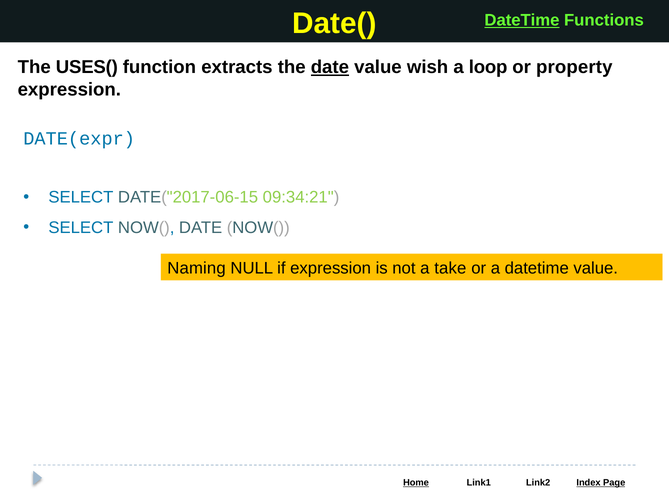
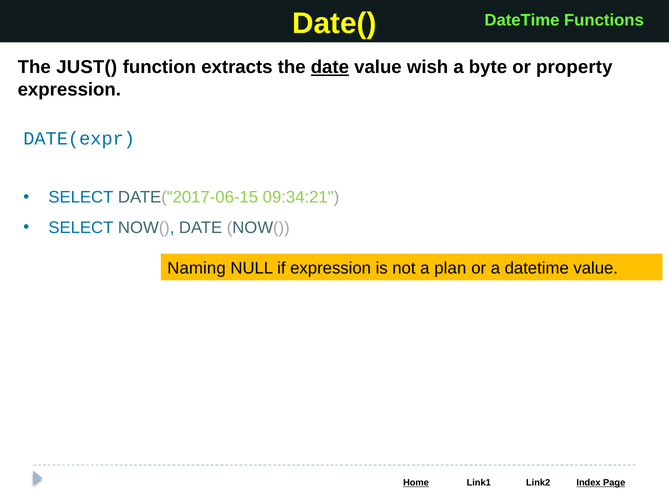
DateTime at (522, 20) underline: present -> none
USES(: USES( -> JUST(
loop: loop -> byte
take: take -> plan
